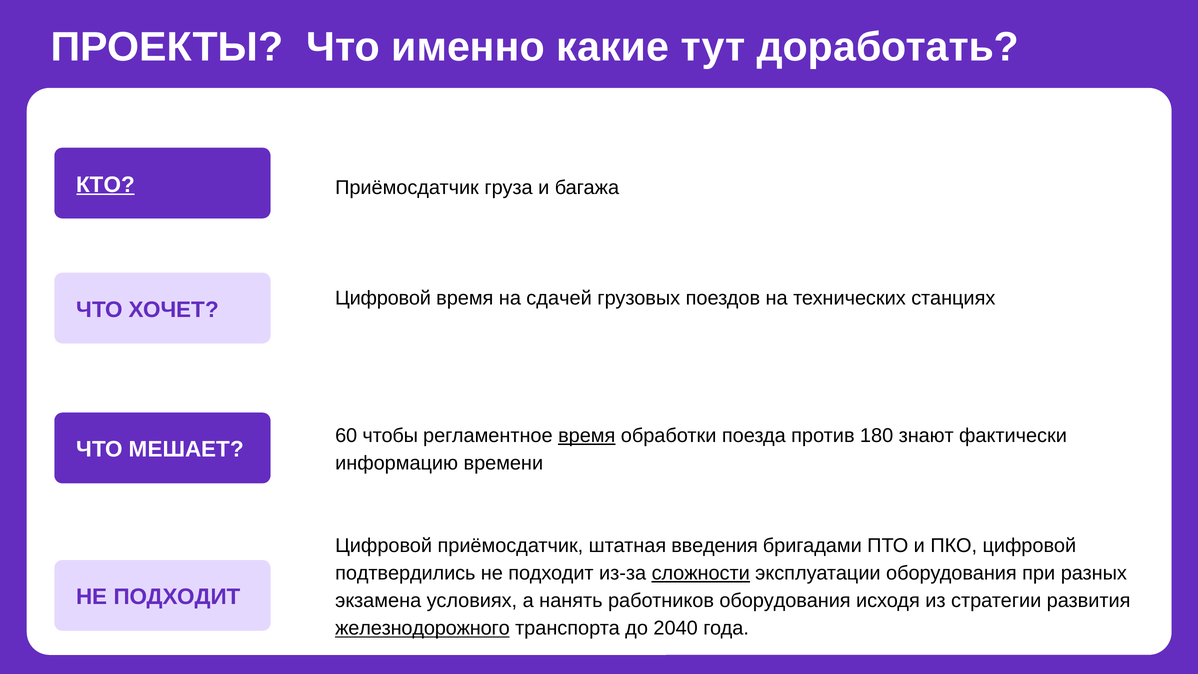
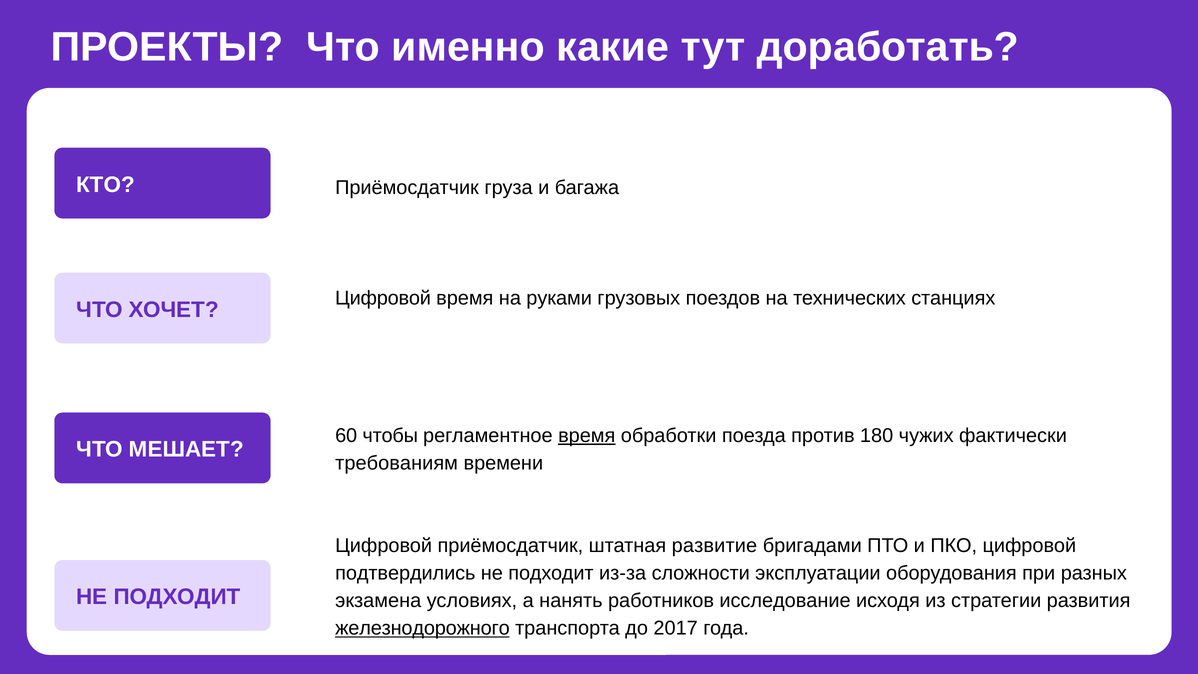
КТО underline: present -> none
сдачей: сдачей -> руками
знают: знают -> чужих
информацию: информацию -> требованиям
введения: введения -> развитие
сложности underline: present -> none
работников оборудования: оборудования -> исследование
2040: 2040 -> 2017
